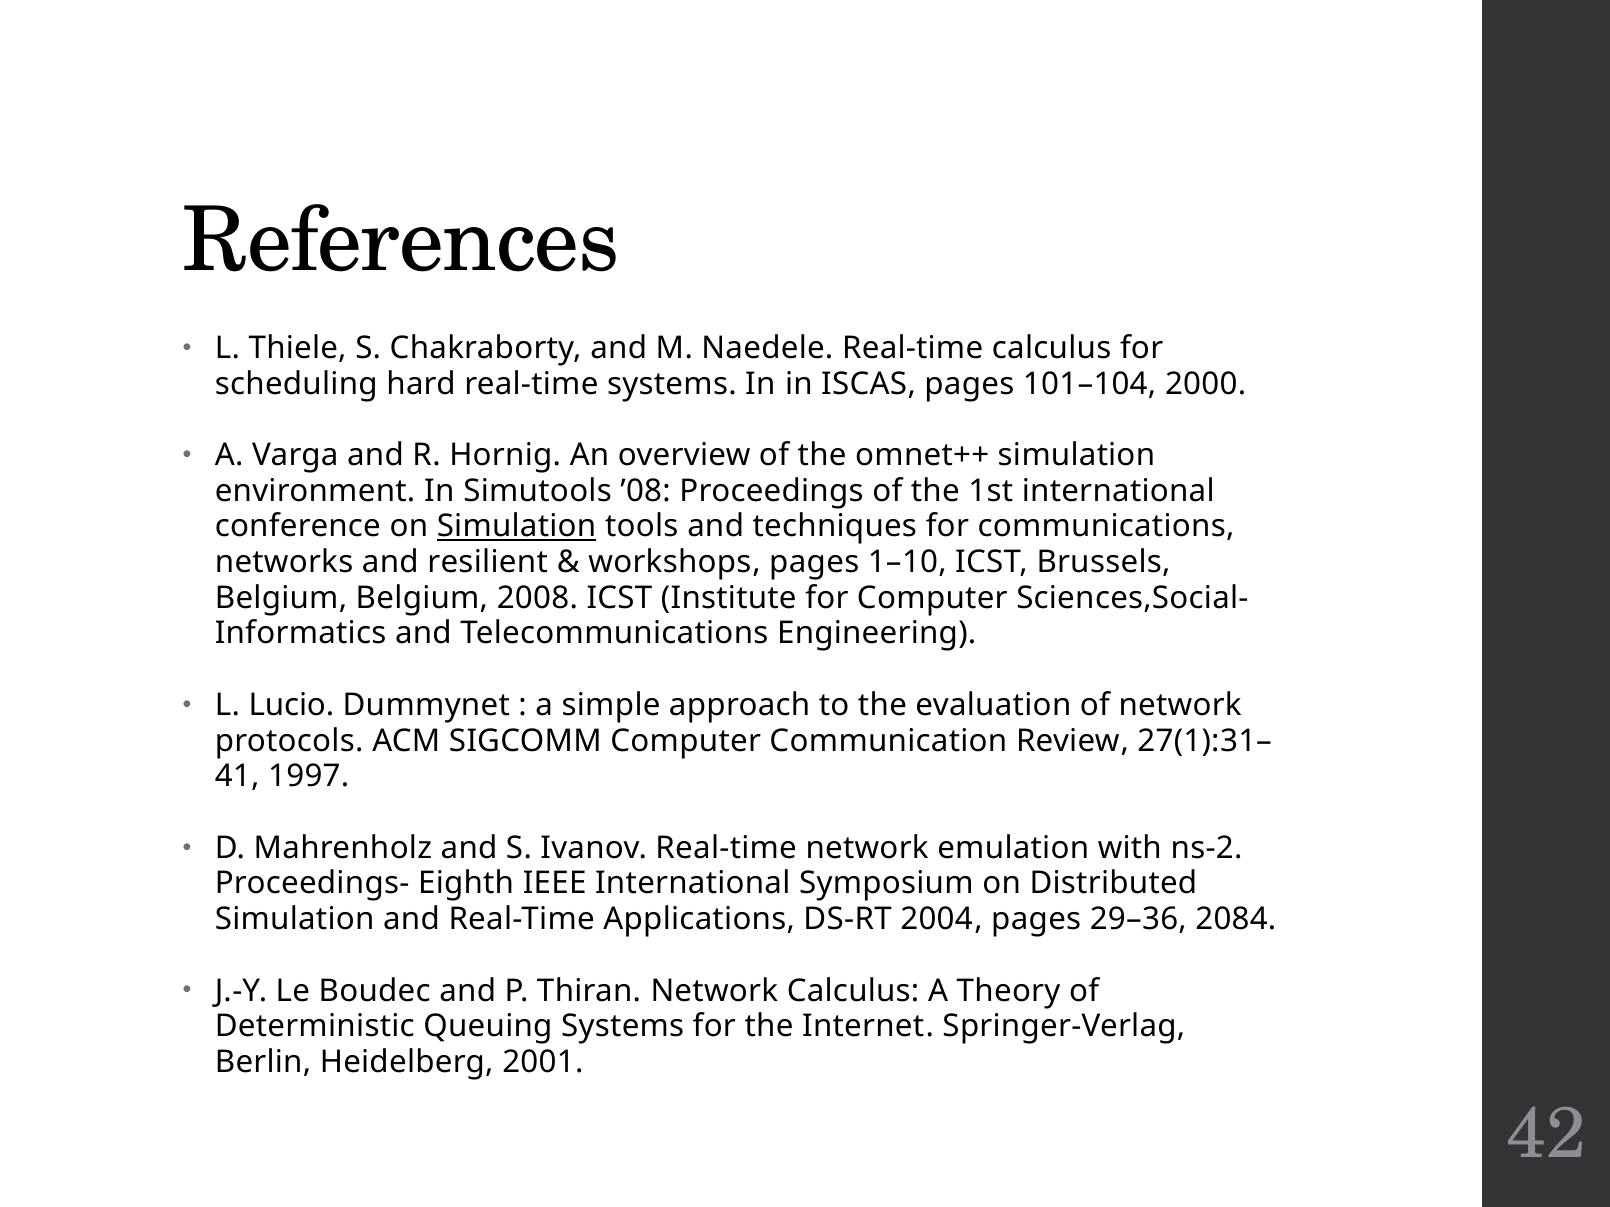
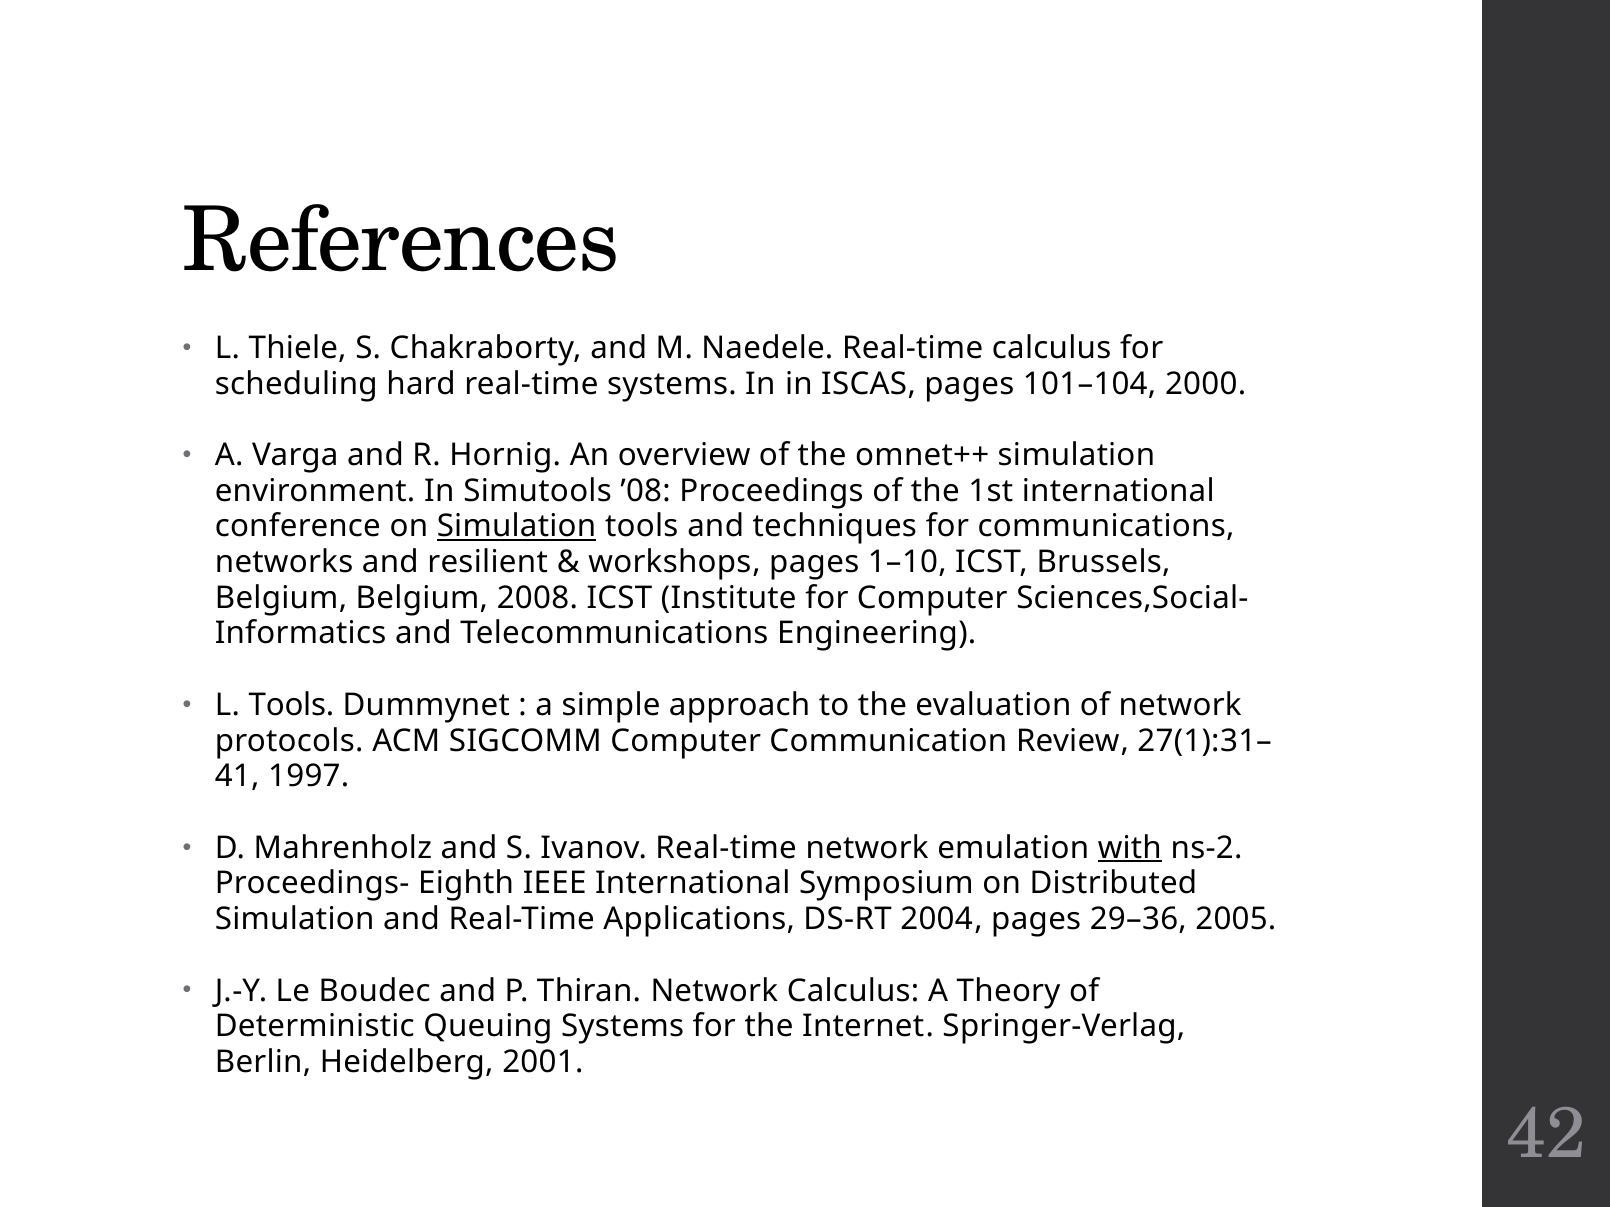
L Lucio: Lucio -> Tools
with underline: none -> present
2084: 2084 -> 2005
